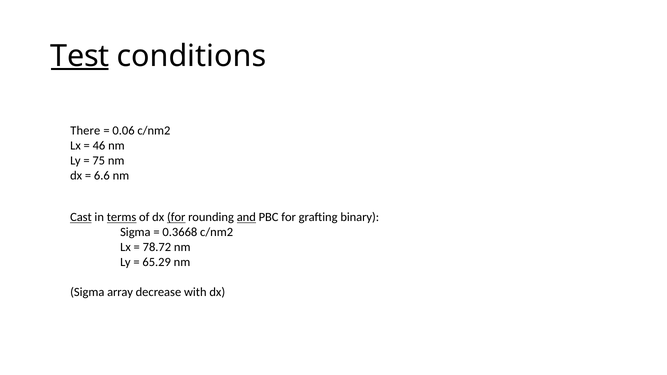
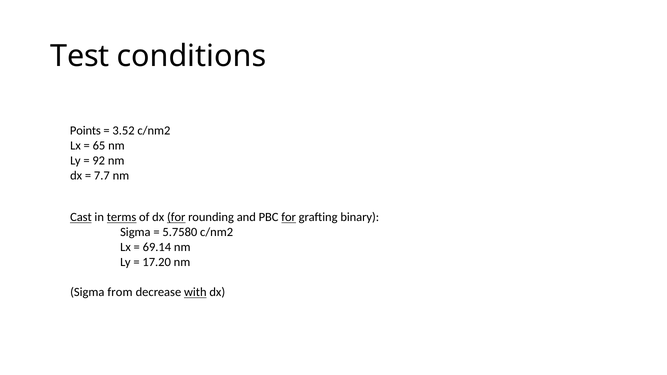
Test underline: present -> none
There: There -> Points
0.06: 0.06 -> 3.52
46: 46 -> 65
75: 75 -> 92
6.6: 6.6 -> 7.7
and underline: present -> none
for at (289, 217) underline: none -> present
0.3668: 0.3668 -> 5.7580
78.72: 78.72 -> 69.14
65.29: 65.29 -> 17.20
array: array -> from
with underline: none -> present
